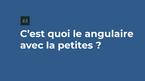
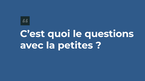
angulaire: angulaire -> questions
